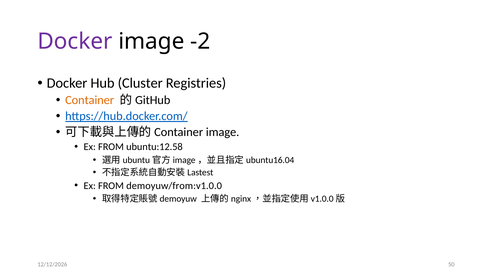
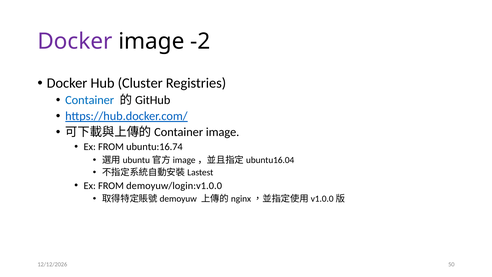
Container colour: orange -> blue
ubuntu:12.58: ubuntu:12.58 -> ubuntu:16.74
demoyuw/from:v1.0.0: demoyuw/from:v1.0.0 -> demoyuw/login:v1.0.0
